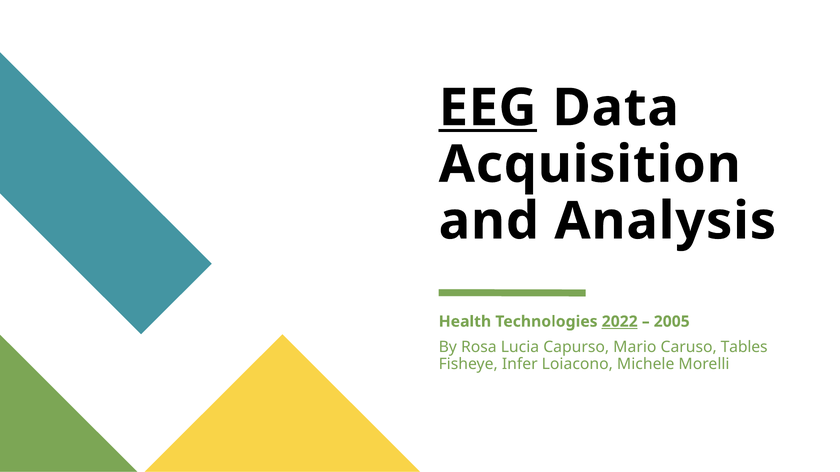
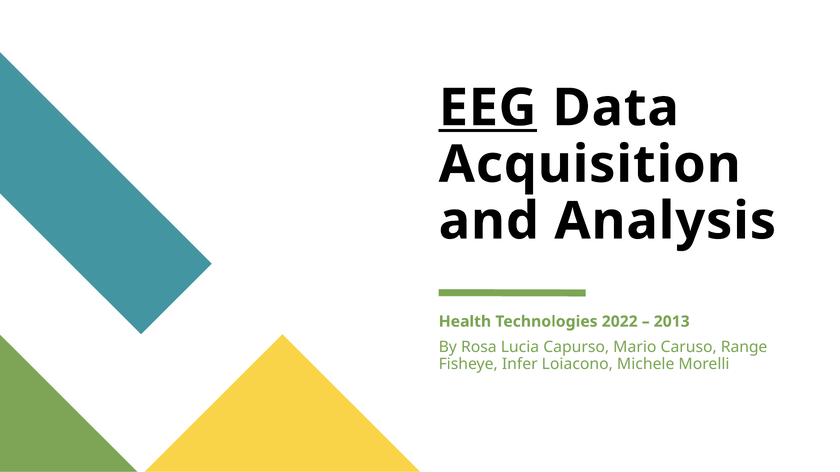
2022 underline: present -> none
2005: 2005 -> 2013
Tables: Tables -> Range
